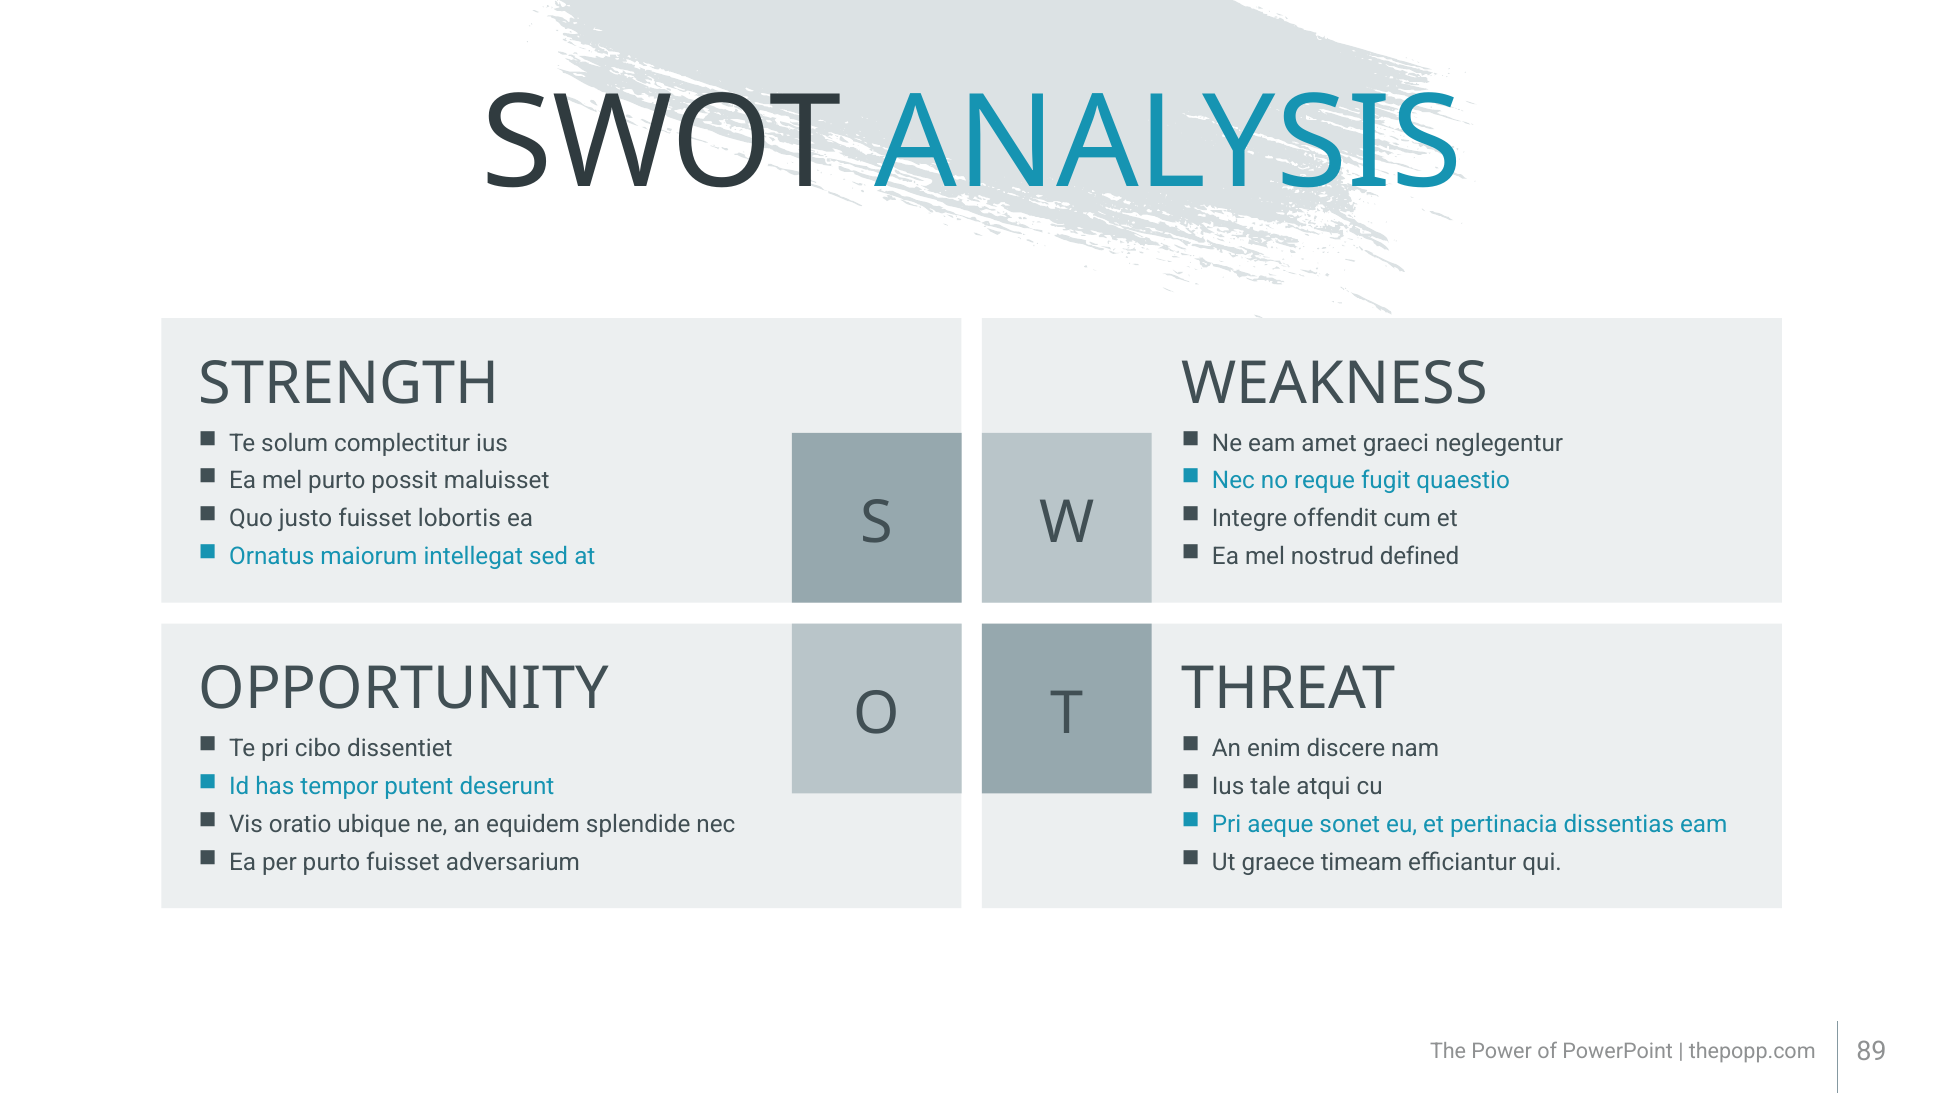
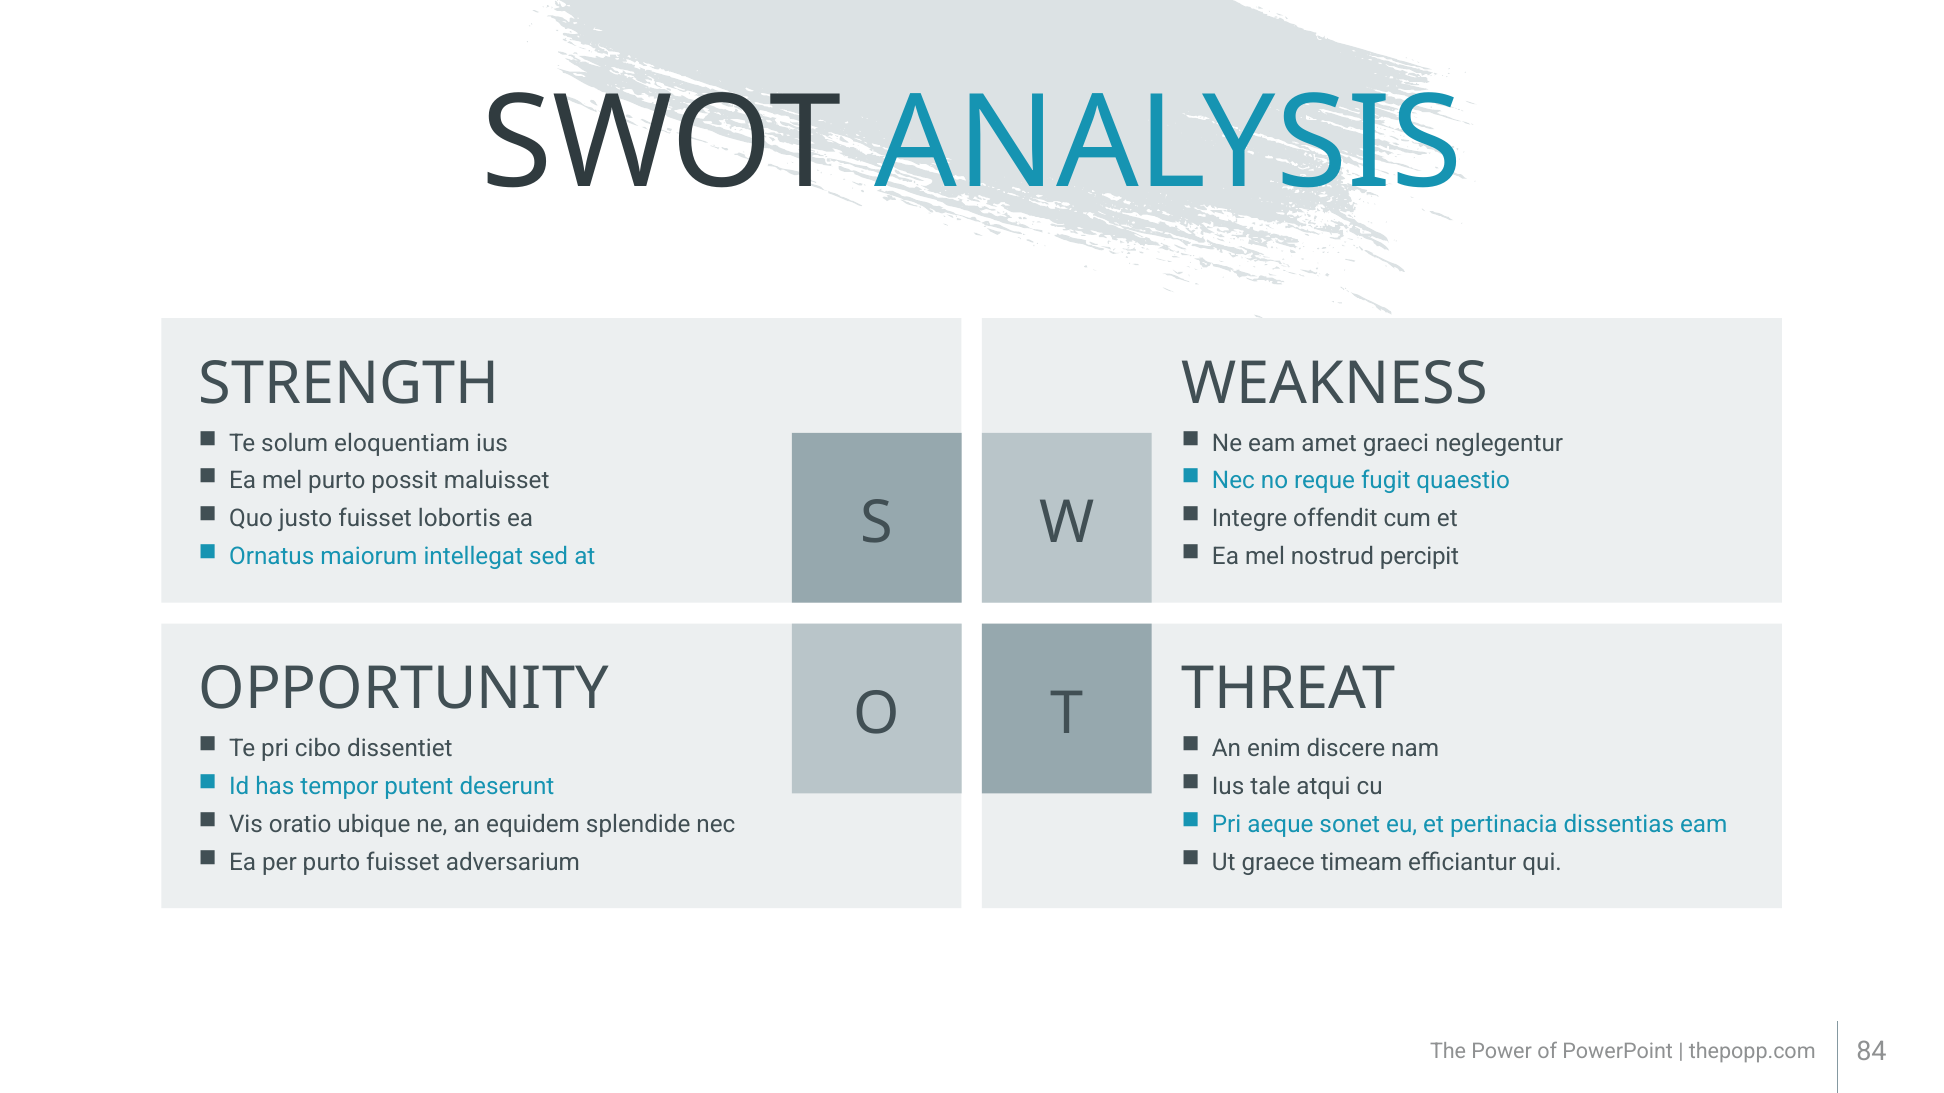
complectitur: complectitur -> eloquentiam
defined: defined -> percipit
89: 89 -> 84
